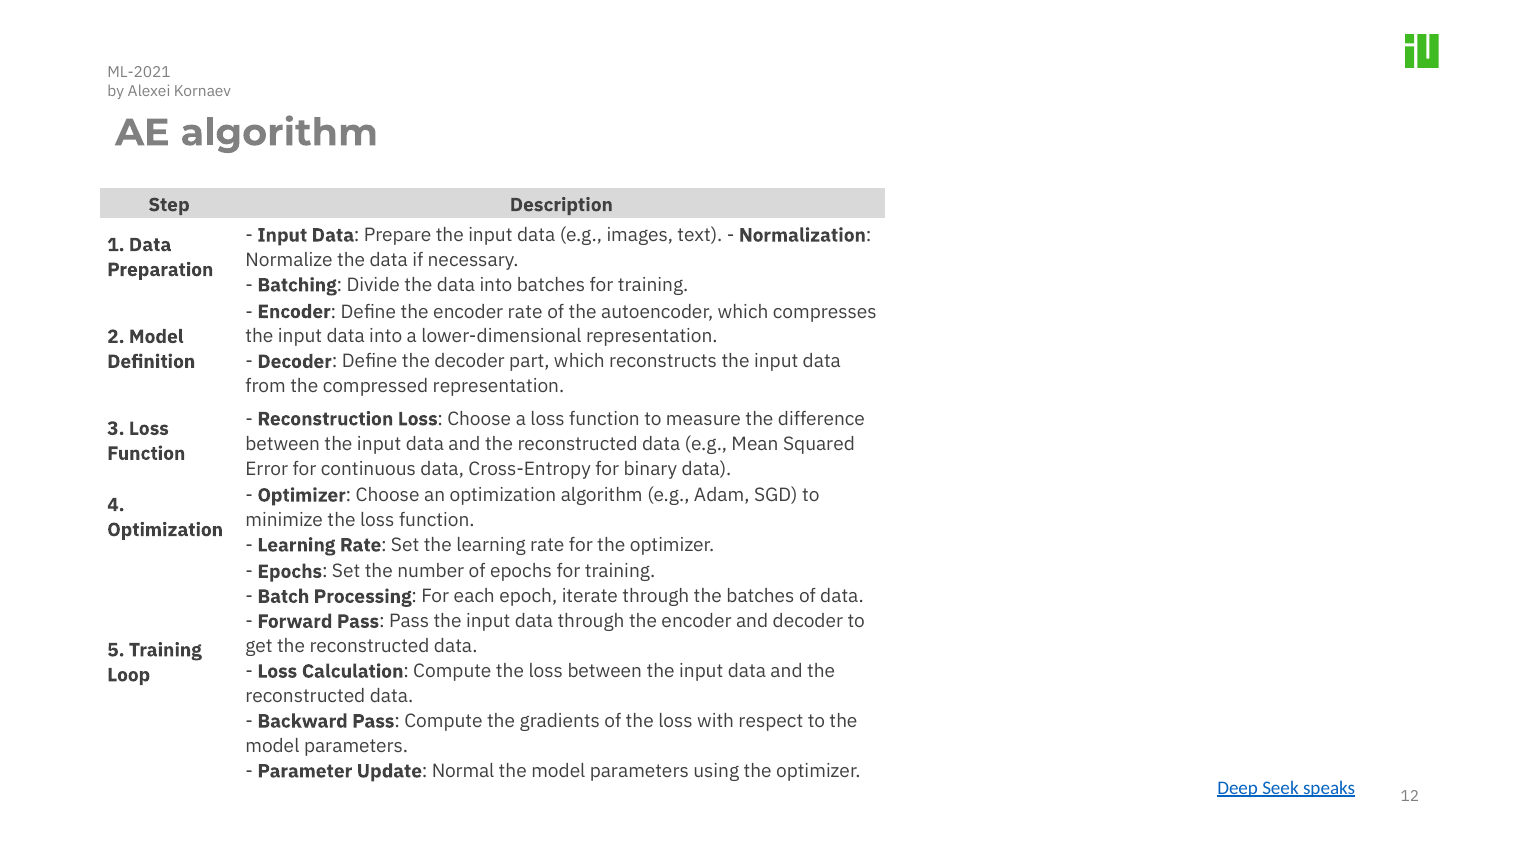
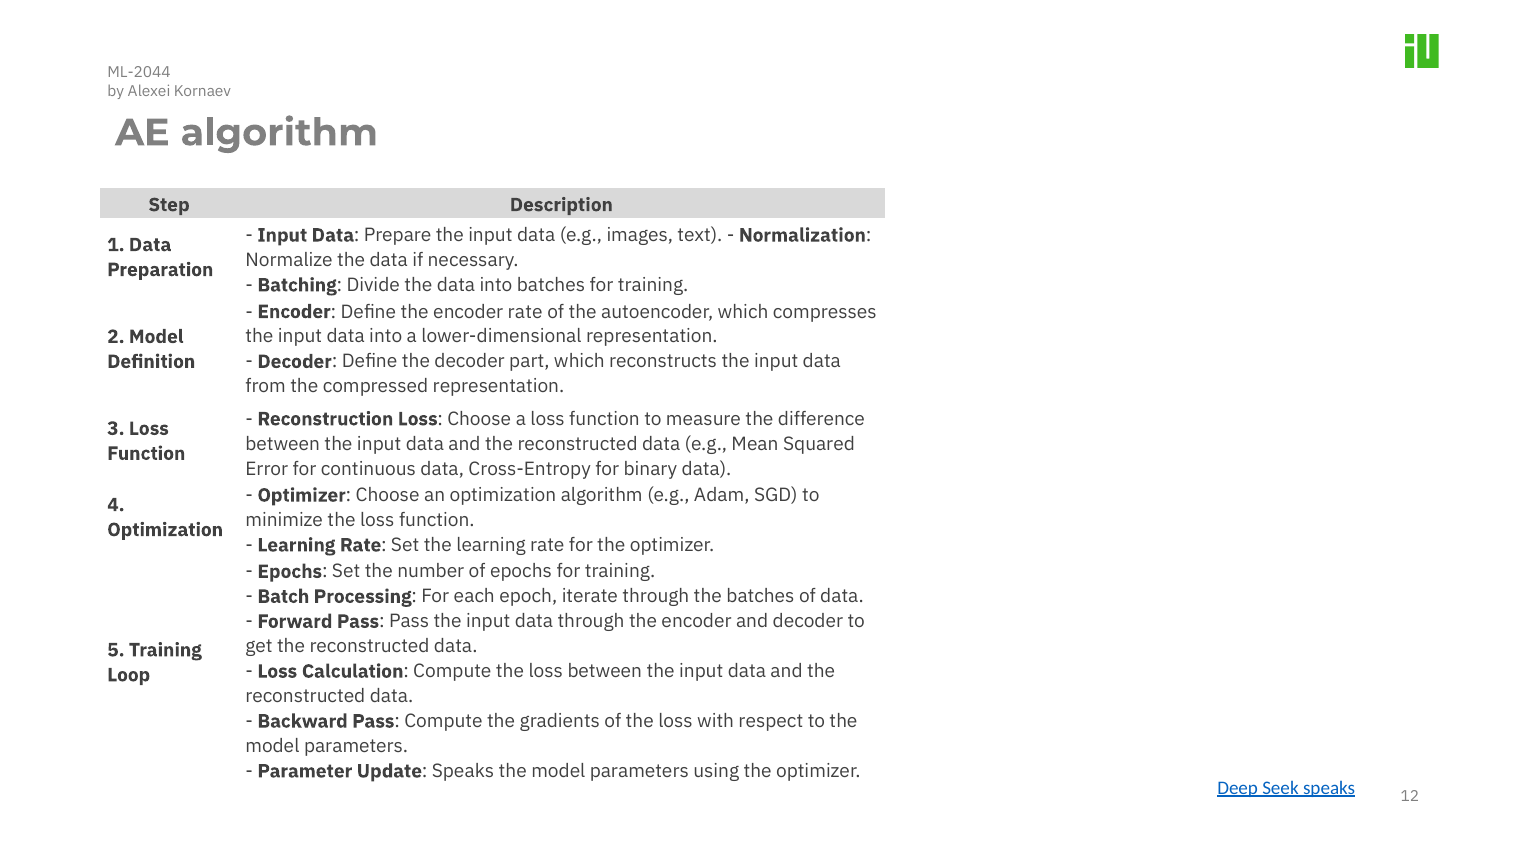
ML-2021: ML-2021 -> ML-2044
Update Normal: Normal -> Speaks
